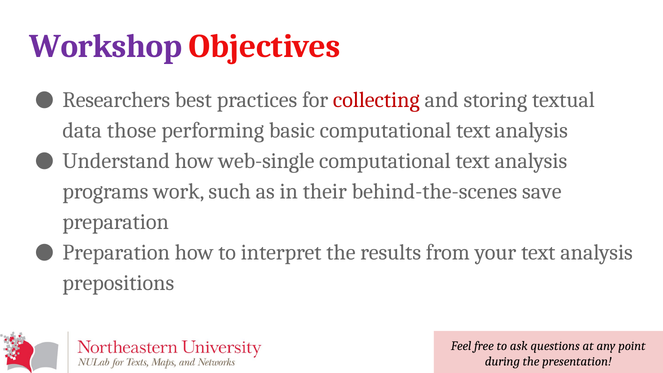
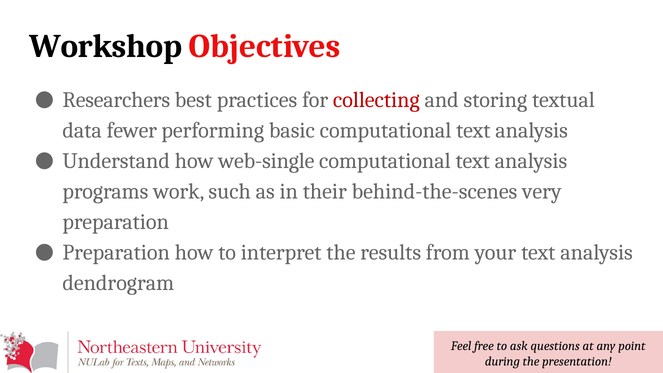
Workshop colour: purple -> black
those: those -> fewer
save: save -> very
prepositions: prepositions -> dendrogram
